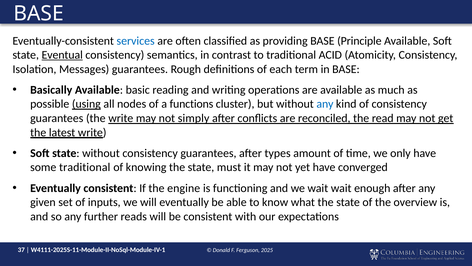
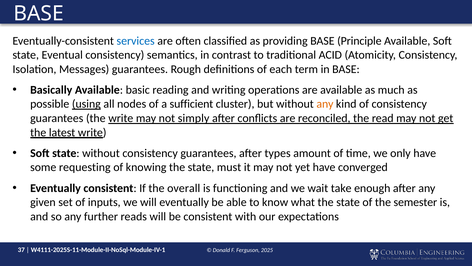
Eventual underline: present -> none
functions: functions -> sufficient
any at (325, 104) colour: blue -> orange
some traditional: traditional -> requesting
engine: engine -> overall
wait wait: wait -> take
overview: overview -> semester
